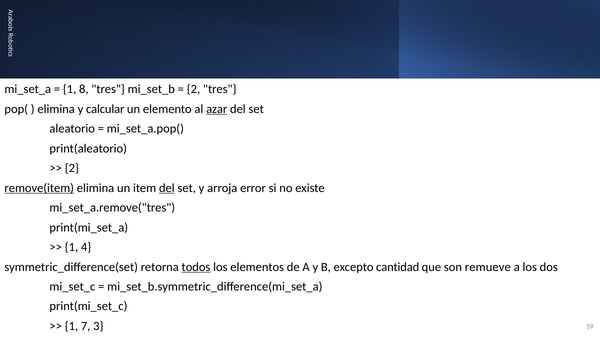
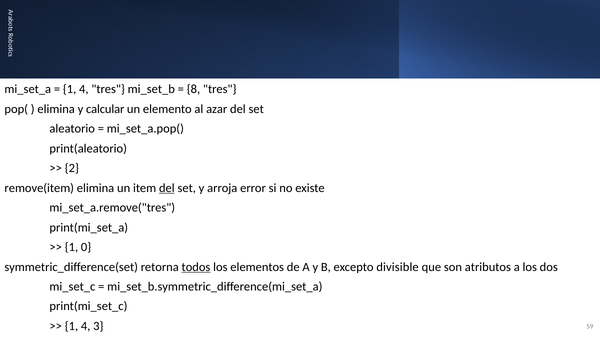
8 at (84, 89): 8 -> 4
2 at (193, 89): 2 -> 8
azar underline: present -> none
remove(item underline: present -> none
4: 4 -> 0
cantidad: cantidad -> divisible
remueve: remueve -> atributos
7 at (86, 327): 7 -> 4
